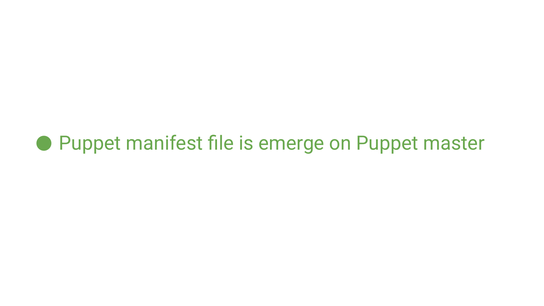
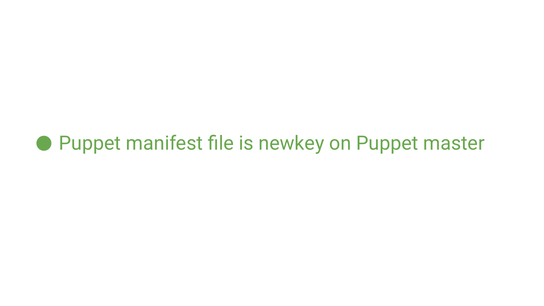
emerge: emerge -> newkey
